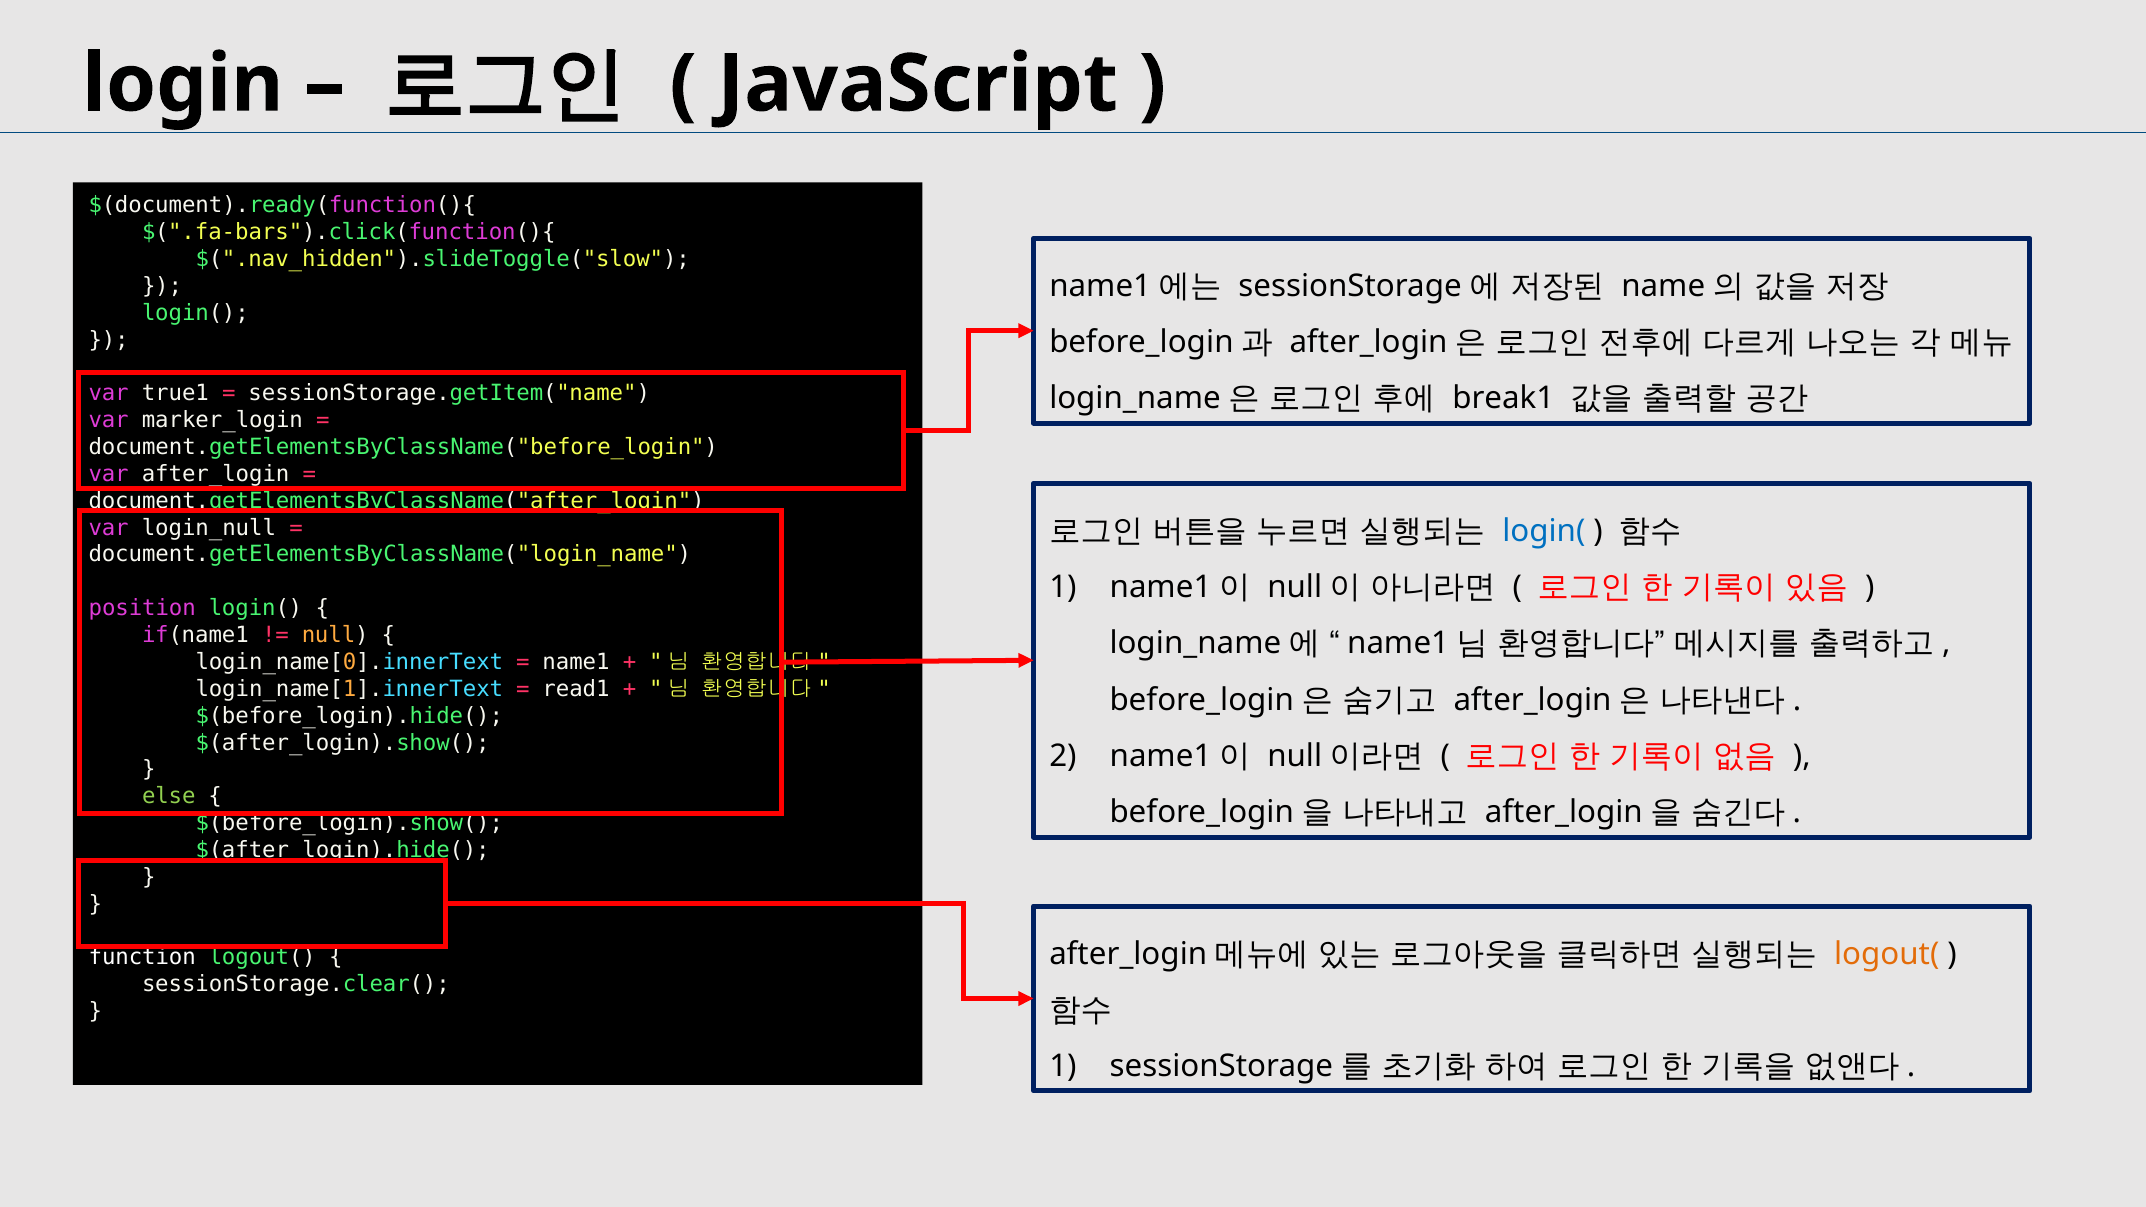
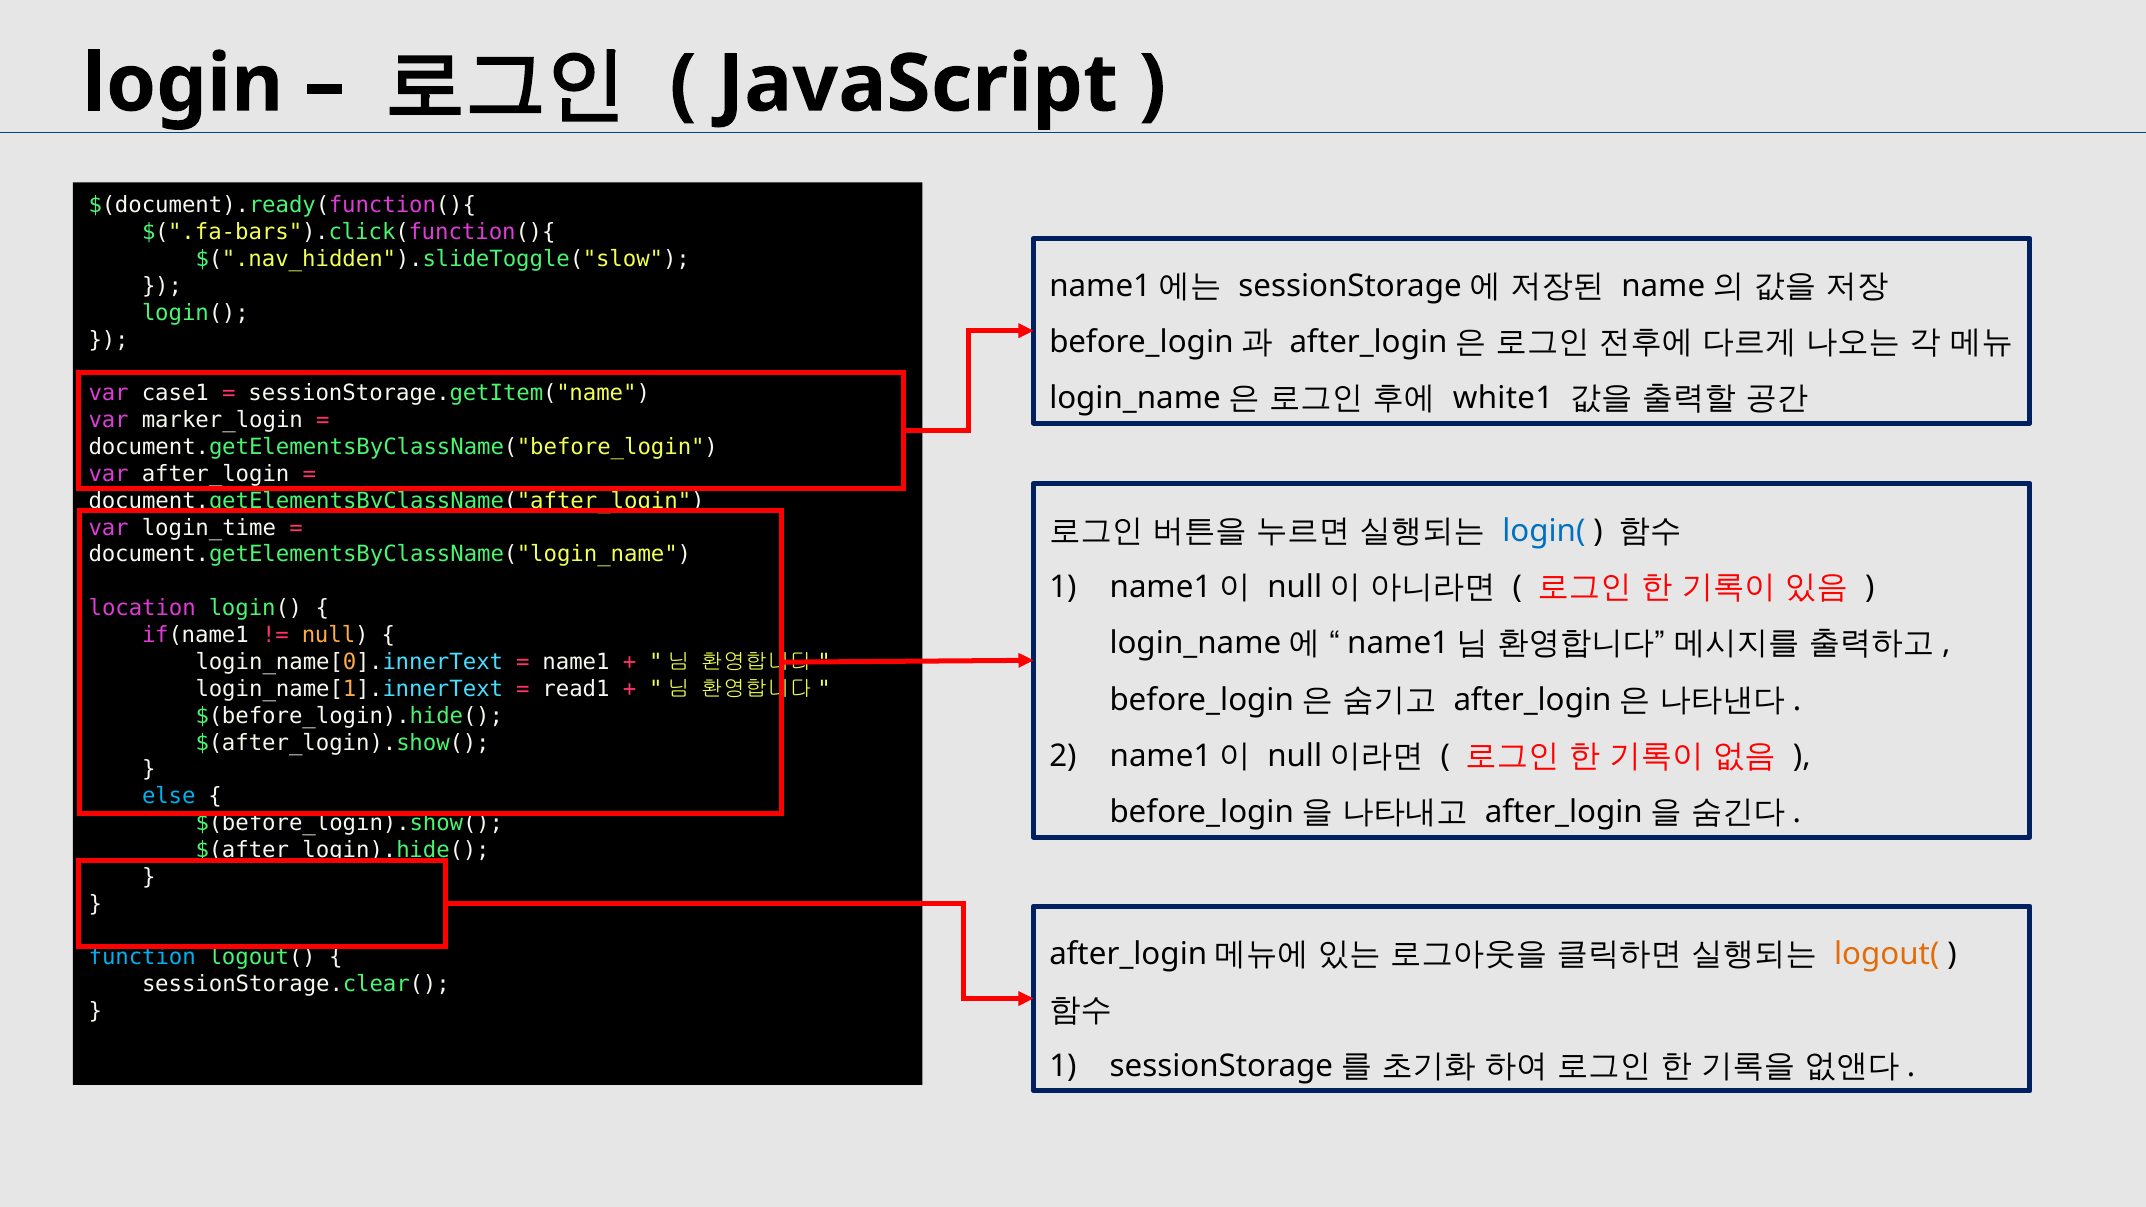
true1: true1 -> case1
break1: break1 -> white1
login_null: login_null -> login_time
position: position -> location
else colour: light green -> light blue
function colour: white -> light blue
